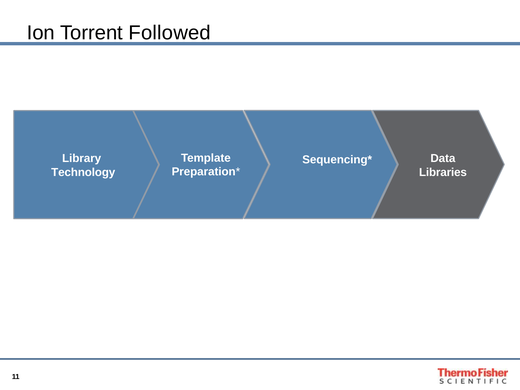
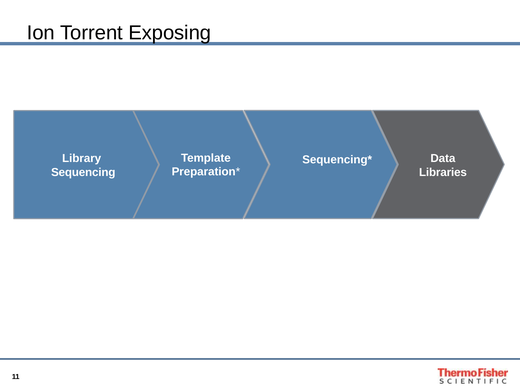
Followed: Followed -> Exposing
Technology: Technology -> Sequencing
